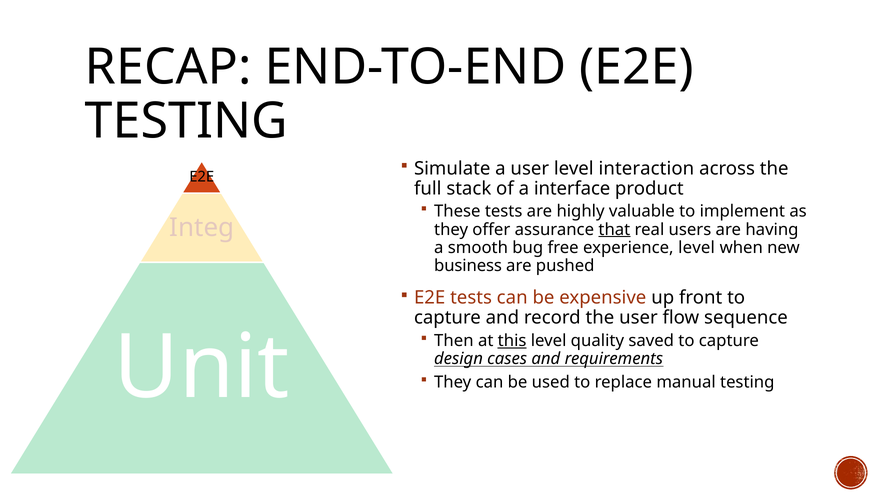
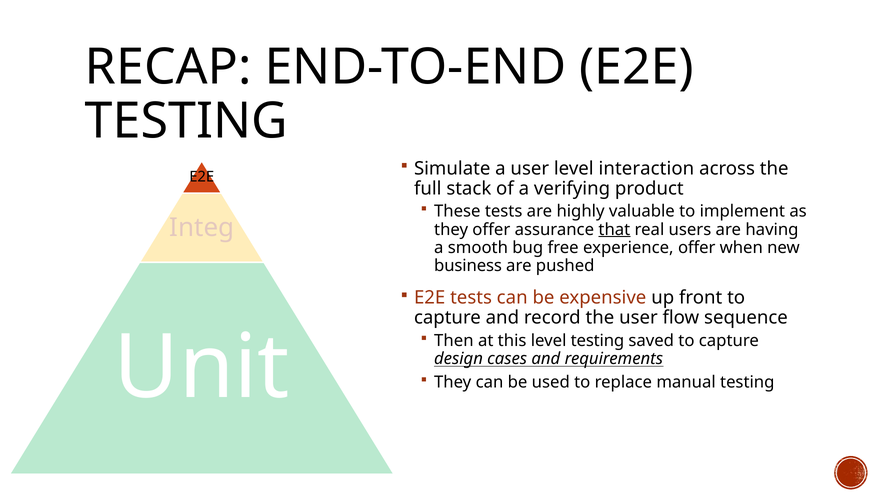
interface: interface -> verifying
experience level: level -> offer
this underline: present -> none
level quality: quality -> testing
